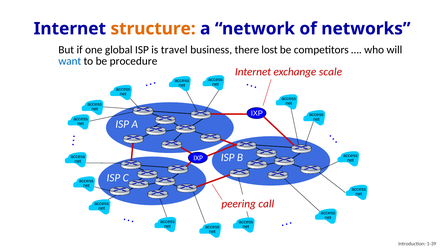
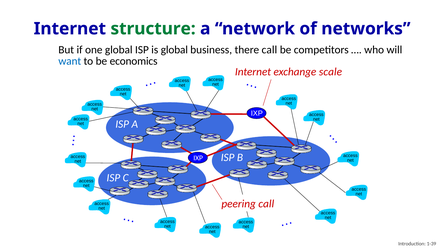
structure colour: orange -> green
is travel: travel -> global
there lost: lost -> call
procedure: procedure -> economics
